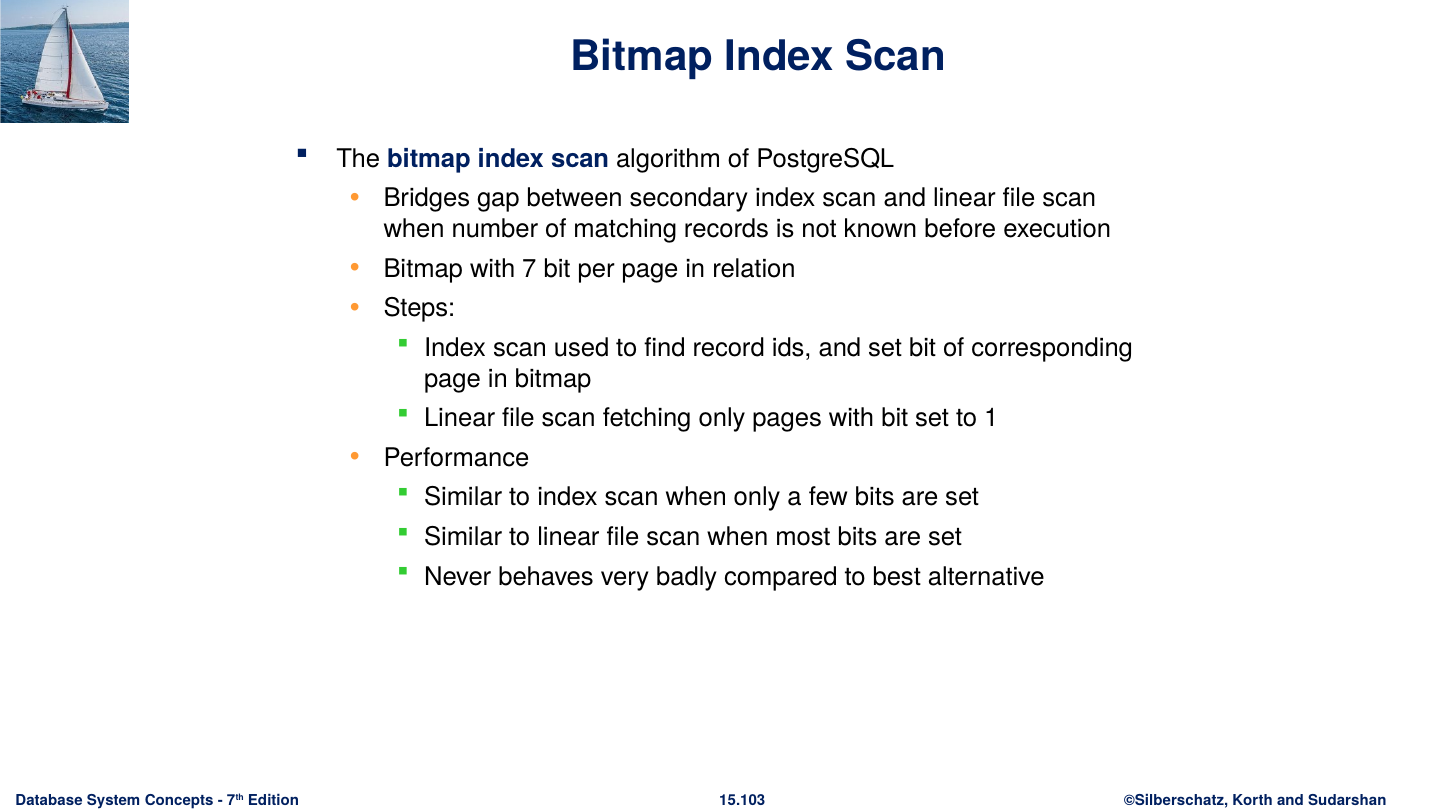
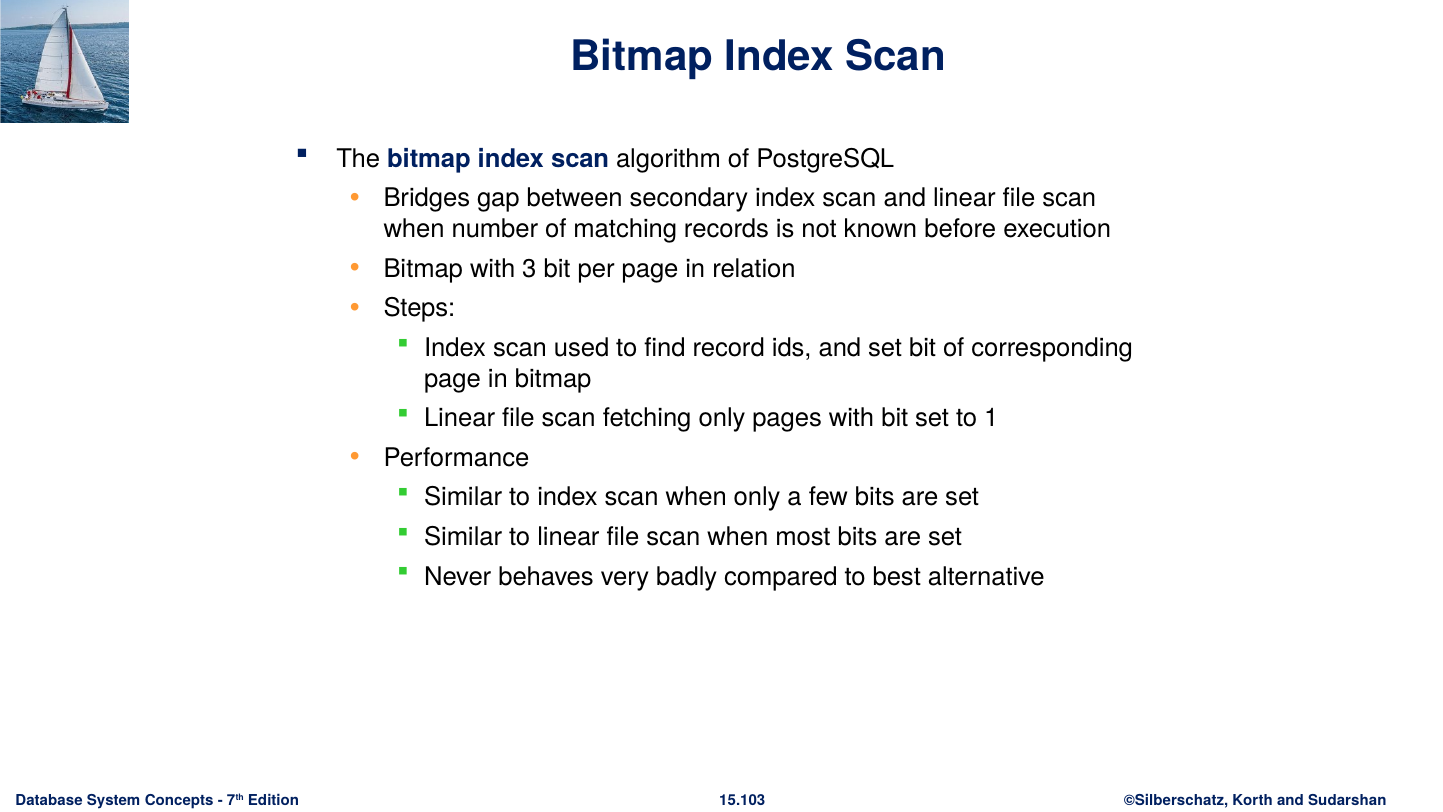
7: 7 -> 3
